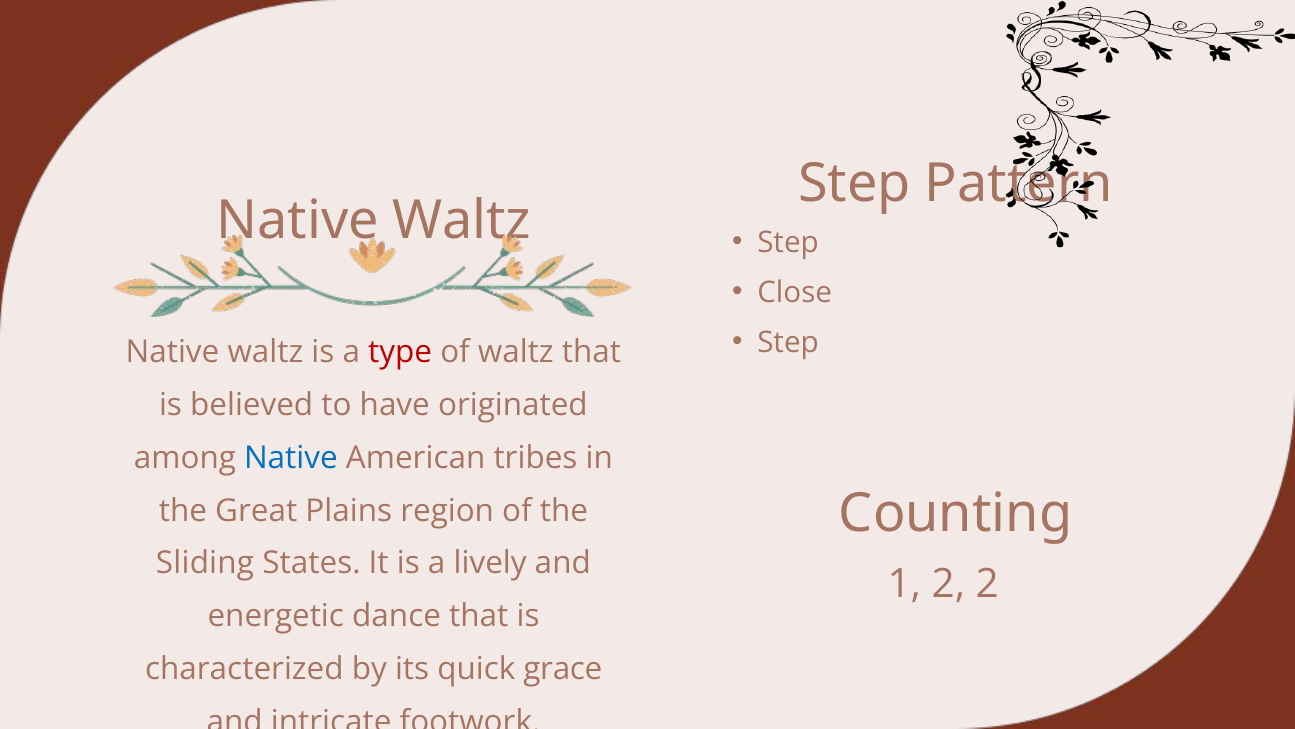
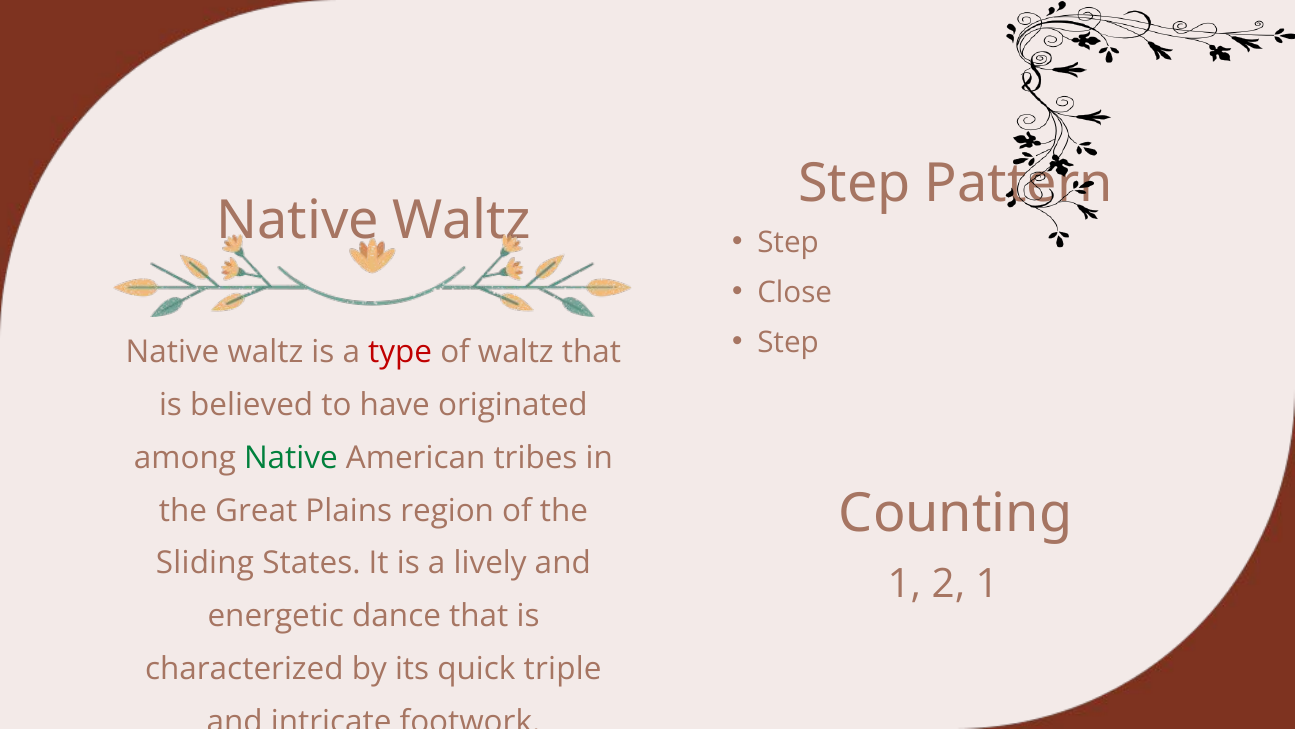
Native at (291, 457) colour: blue -> green
2 2: 2 -> 1
grace: grace -> triple
